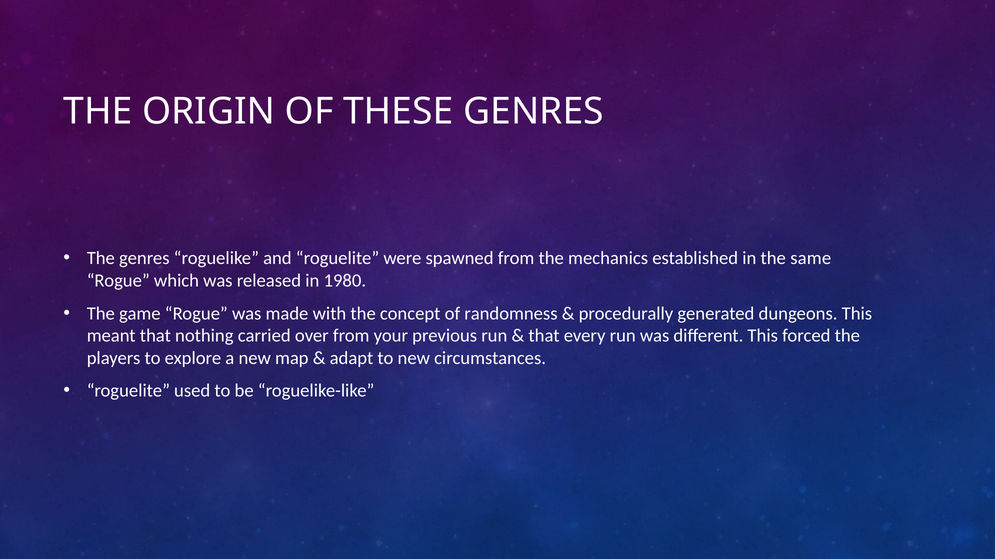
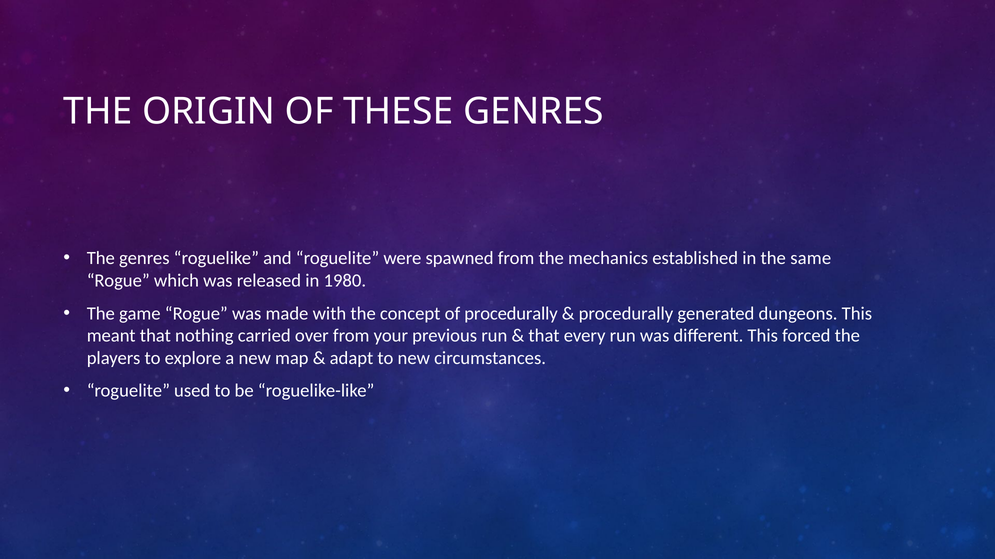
of randomness: randomness -> procedurally
